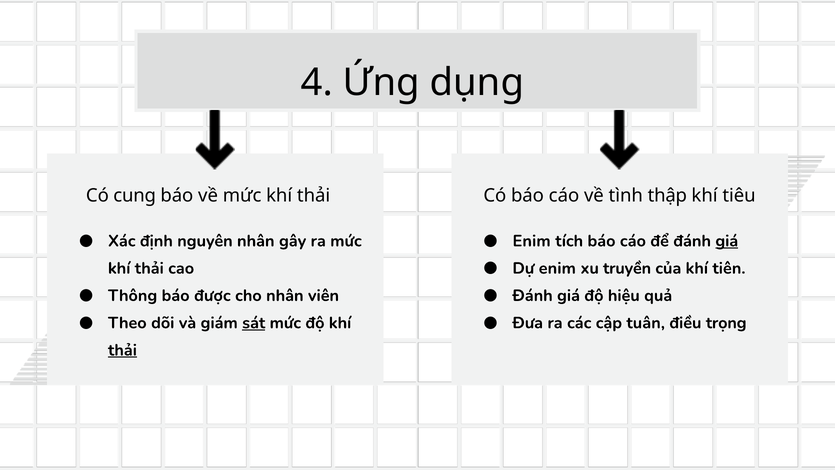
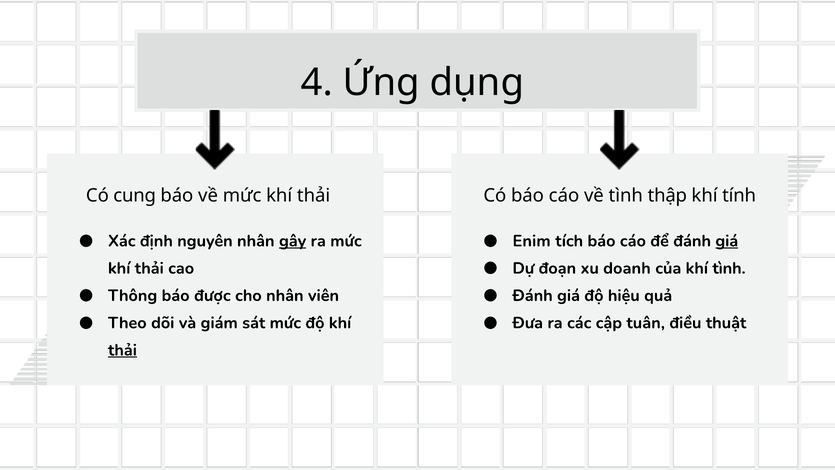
tiêu: tiêu -> tính
gây underline: none -> present
Dự enim: enim -> đoạn
truyền: truyền -> doanh
khí tiên: tiên -> tình
sát underline: present -> none
trọng: trọng -> thuật
